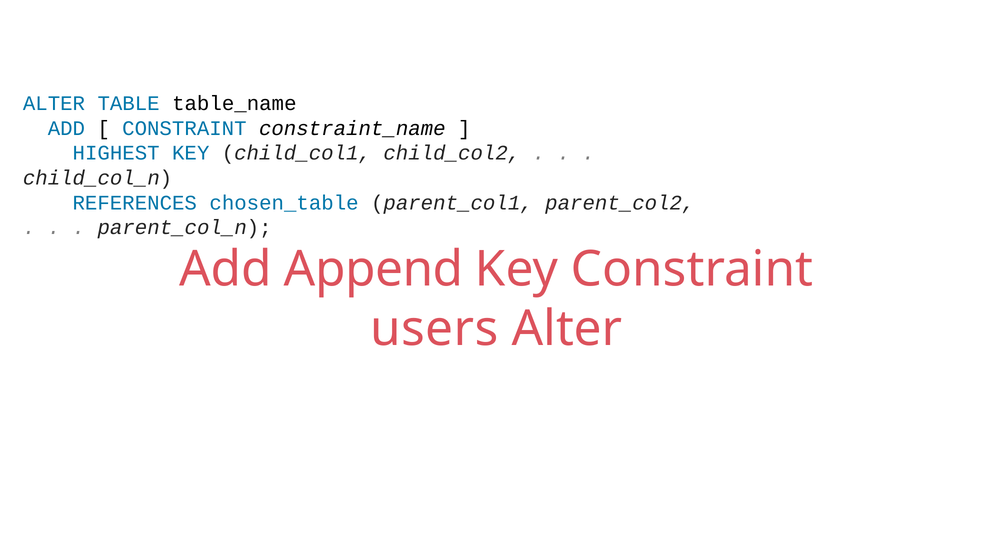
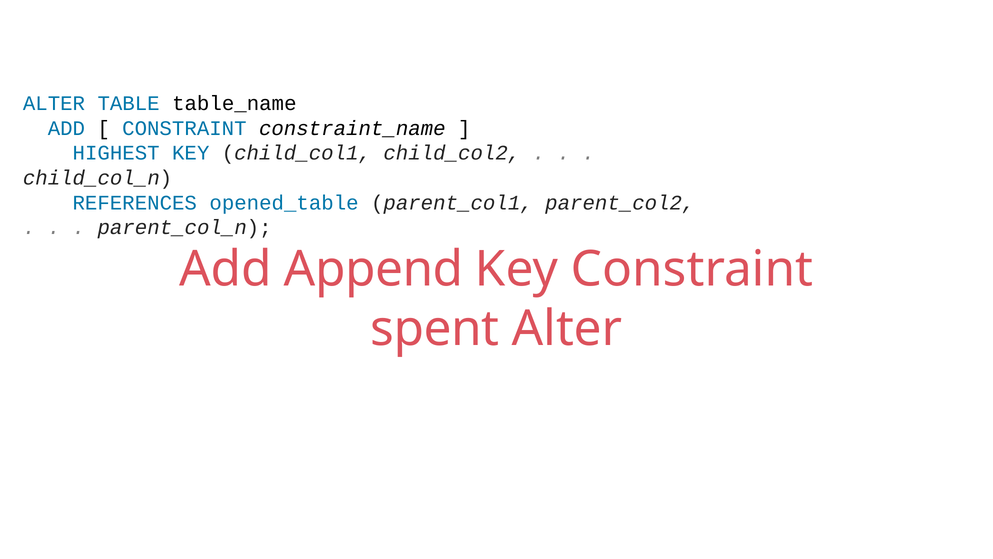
chosen_table: chosen_table -> opened_table
users: users -> spent
